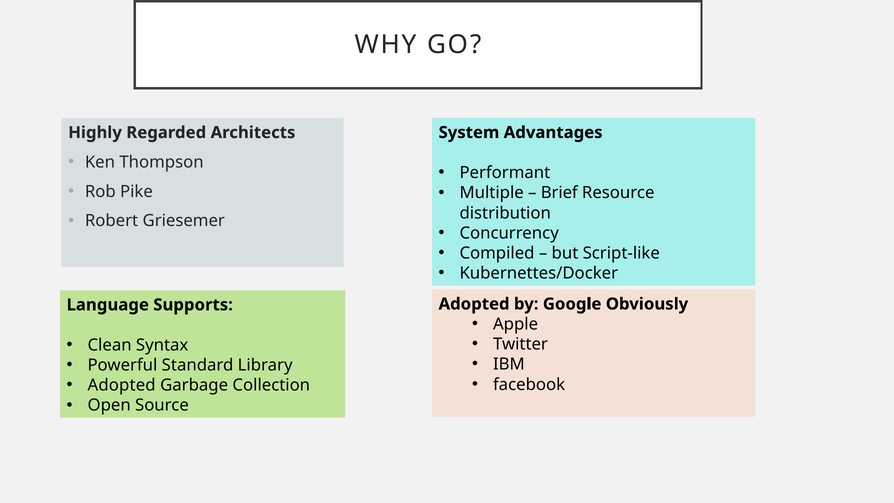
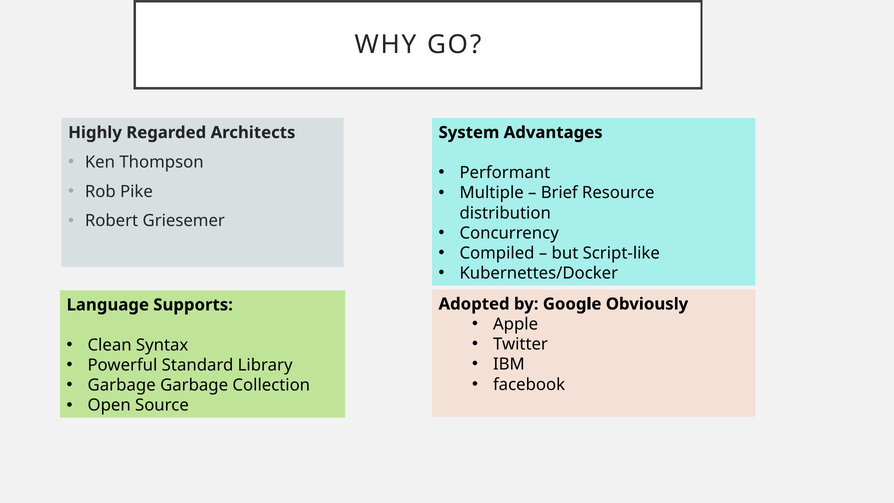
Adopted at (122, 385): Adopted -> Garbage
